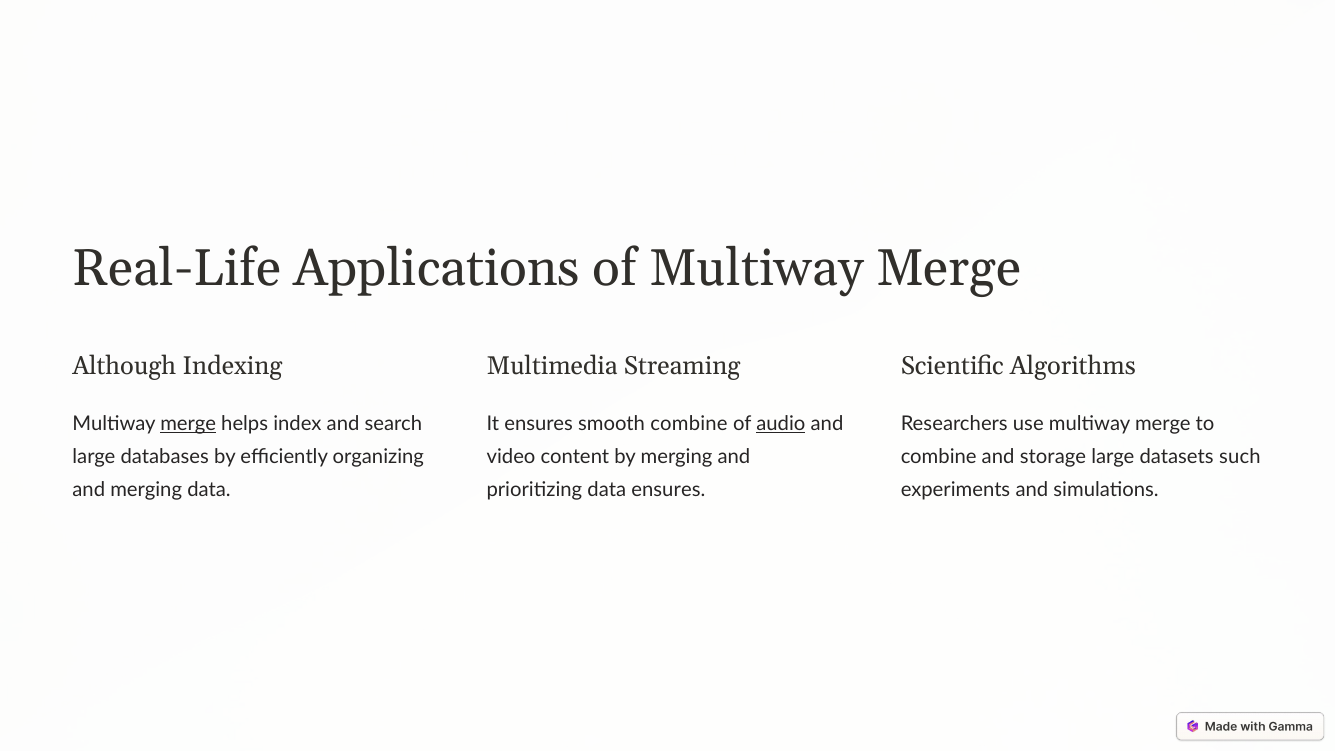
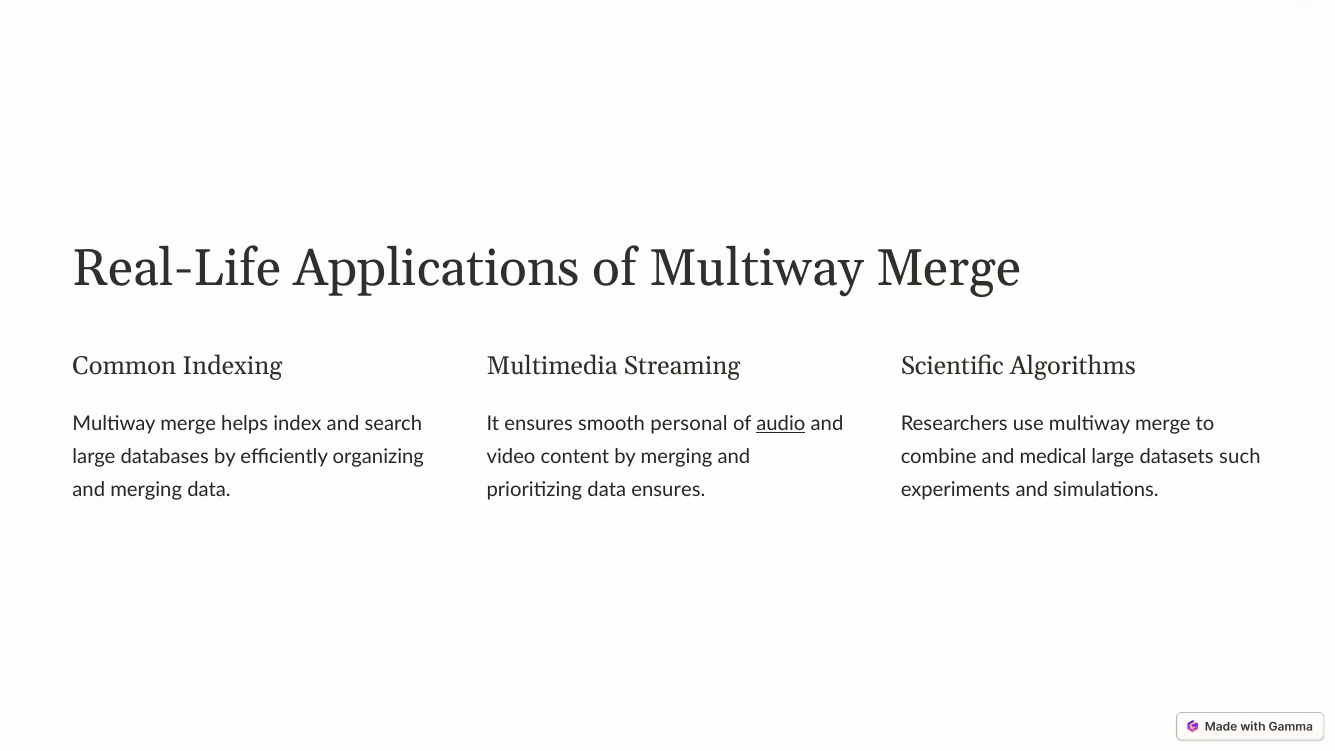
Although: Although -> Common
merge at (188, 423) underline: present -> none
smooth combine: combine -> personal
storage: storage -> medical
